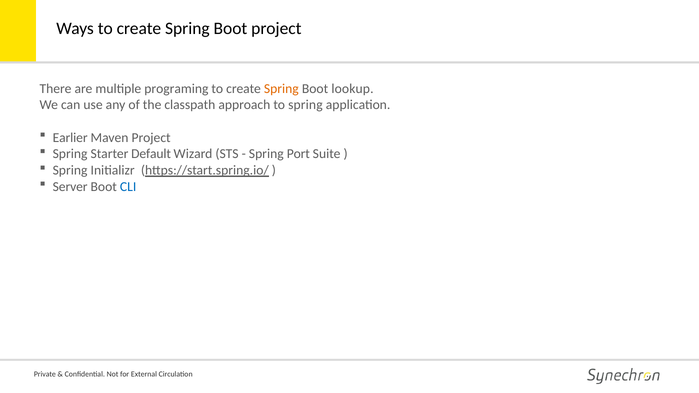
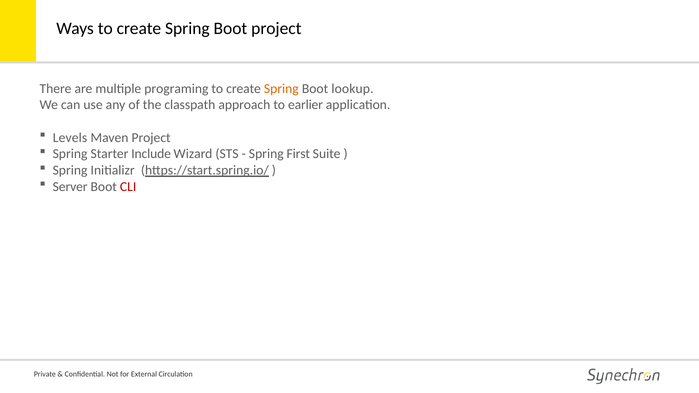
to spring: spring -> earlier
Earlier: Earlier -> Levels
Default: Default -> Include
Port: Port -> First
CLI colour: blue -> red
